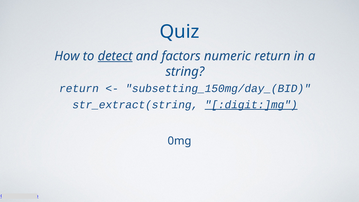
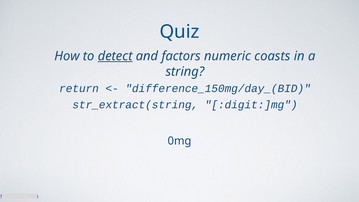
numeric return: return -> coasts
subsetting_150mg/day_(BID: subsetting_150mg/day_(BID -> difference_150mg/day_(BID
:digit:]mg underline: present -> none
